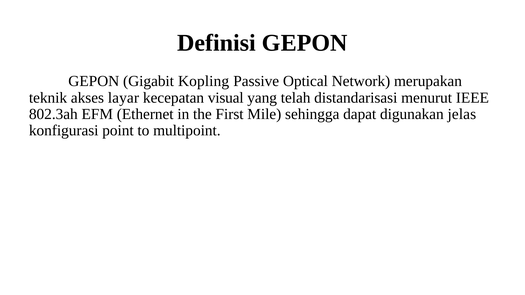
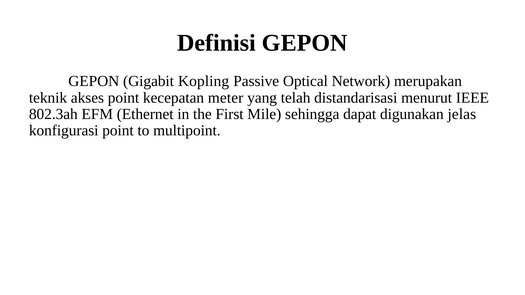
akses layar: layar -> point
visual: visual -> meter
